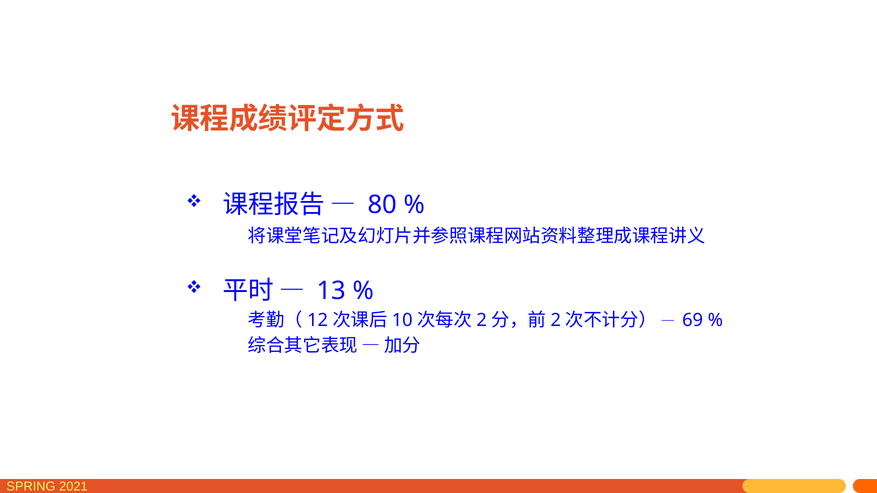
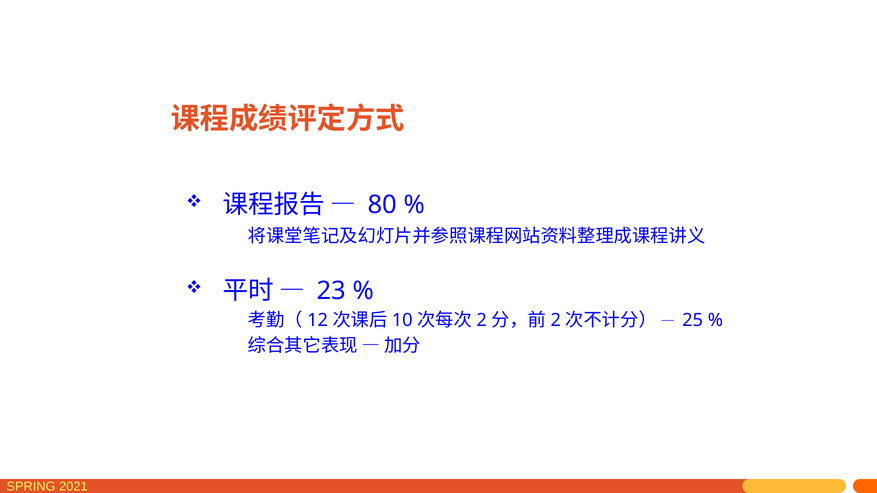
13: 13 -> 23
69: 69 -> 25
